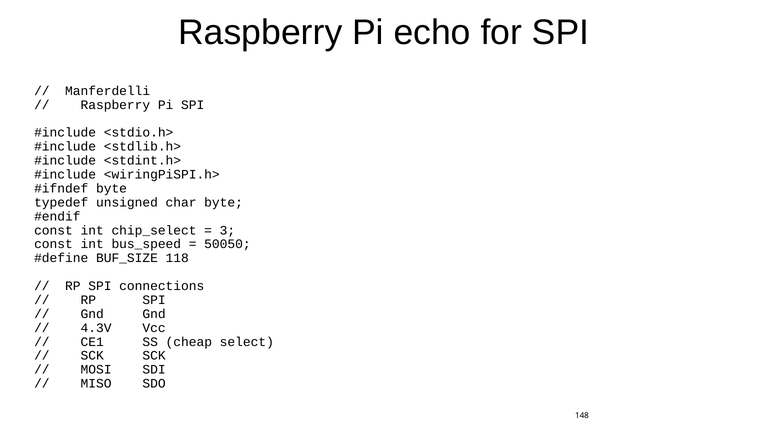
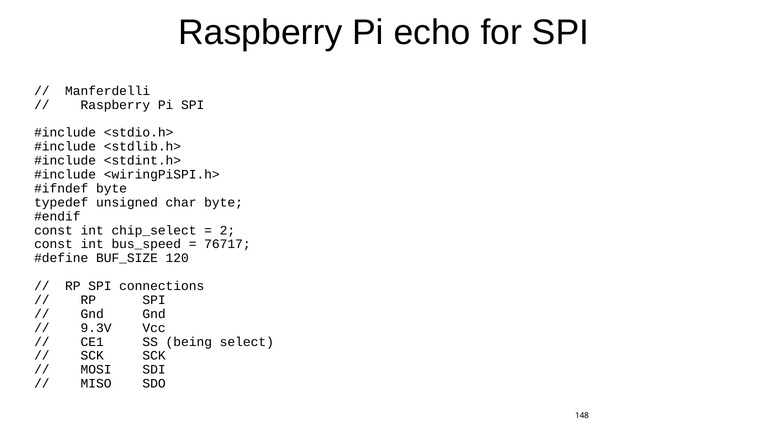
3: 3 -> 2
50050: 50050 -> 76717
118: 118 -> 120
4.3V: 4.3V -> 9.3V
cheap: cheap -> being
